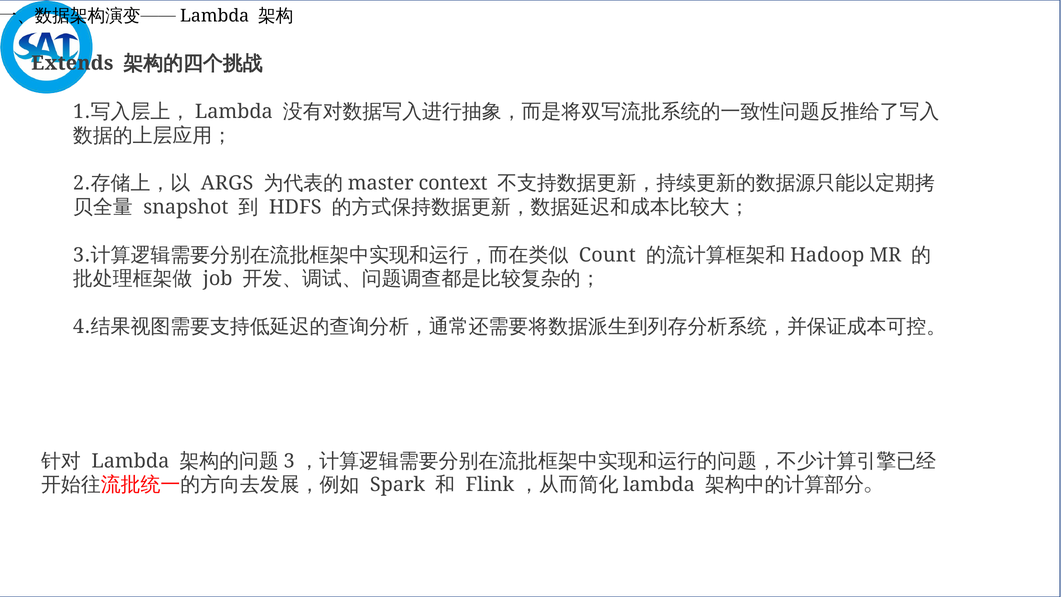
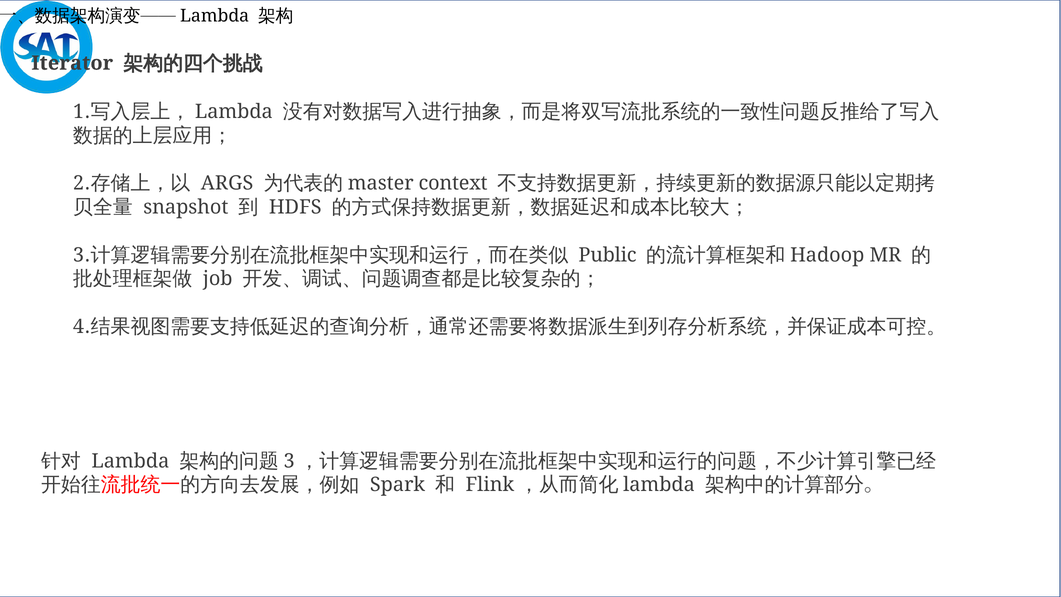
Extends: Extends -> Iterator
Count: Count -> Public
